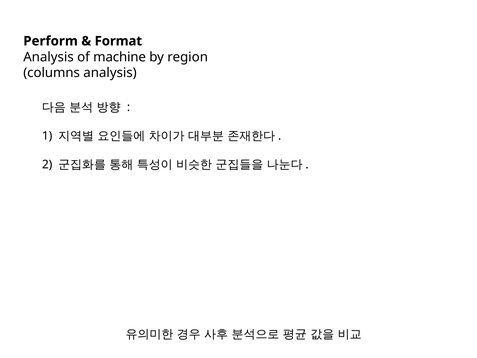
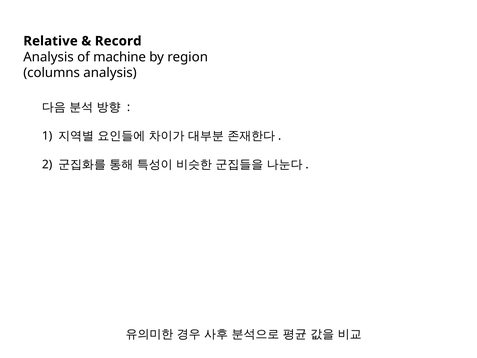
Perform: Perform -> Relative
Format: Format -> Record
